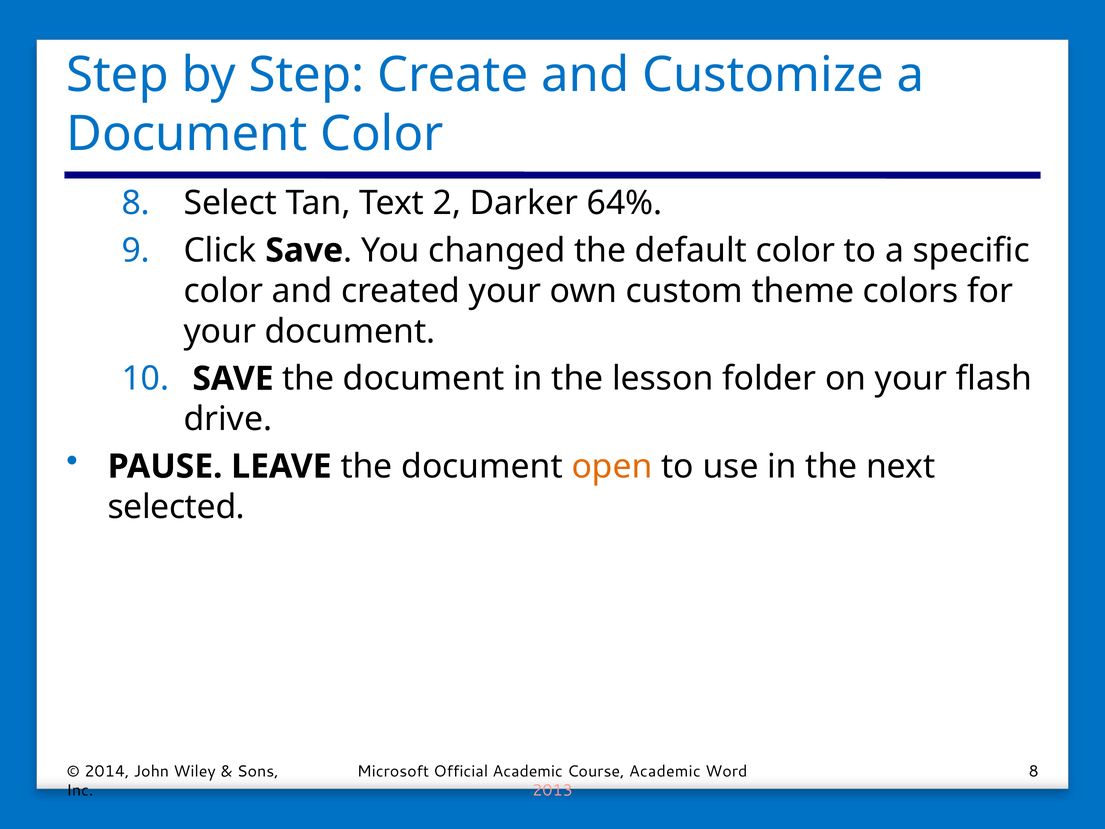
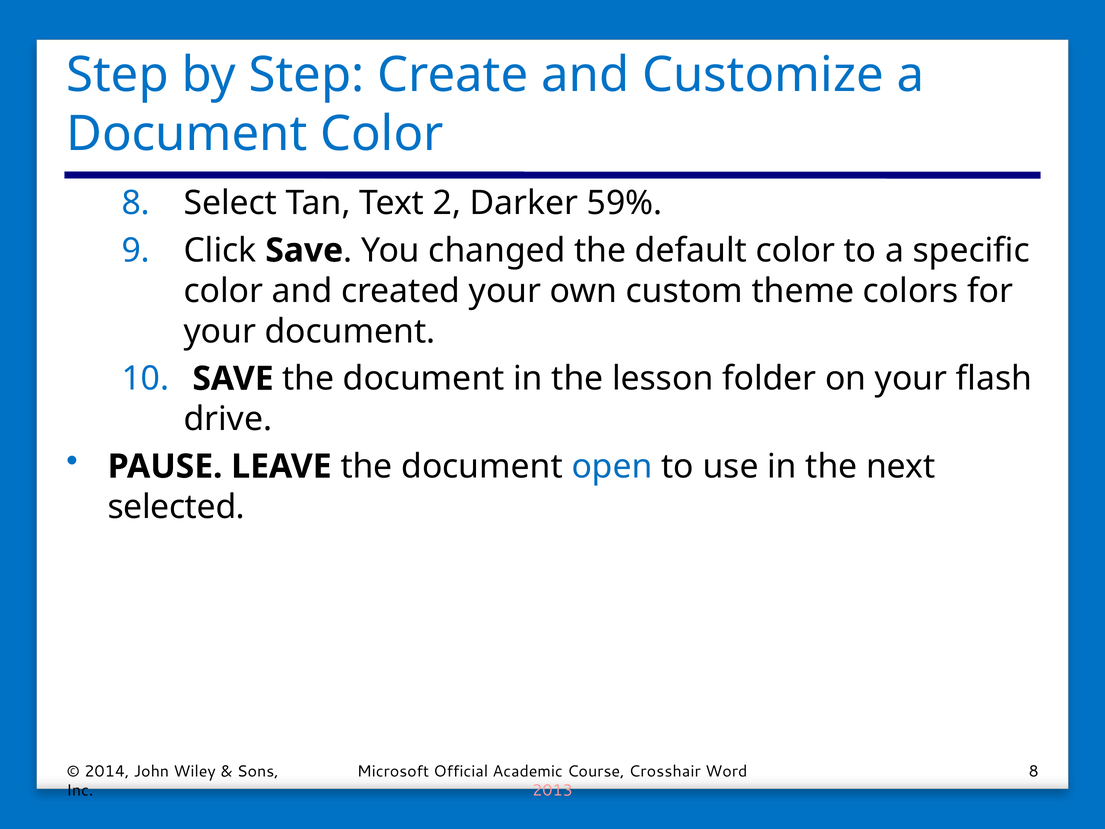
64%: 64% -> 59%
open colour: orange -> blue
Course Academic: Academic -> Crosshair
